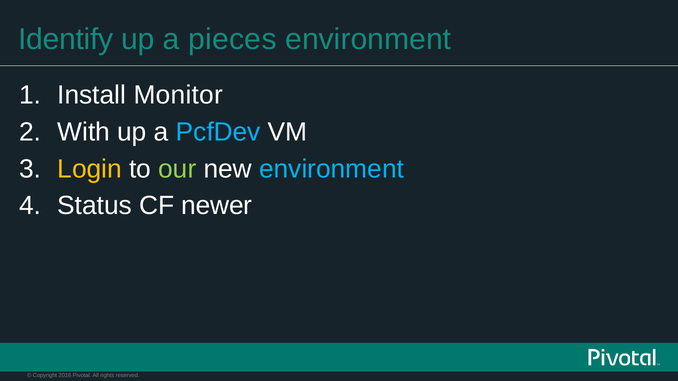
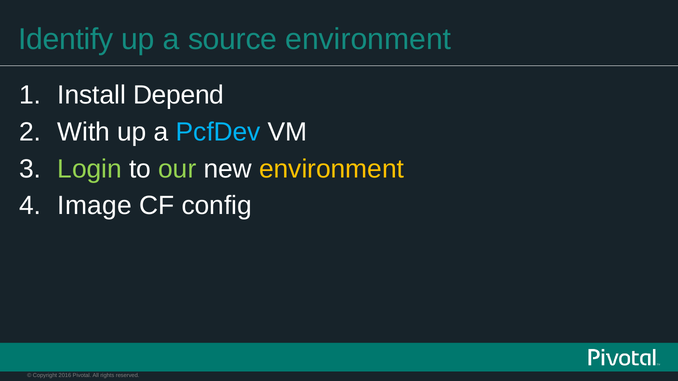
pieces: pieces -> source
Monitor: Monitor -> Depend
Login colour: yellow -> light green
environment at (332, 169) colour: light blue -> yellow
Status: Status -> Image
newer: newer -> config
